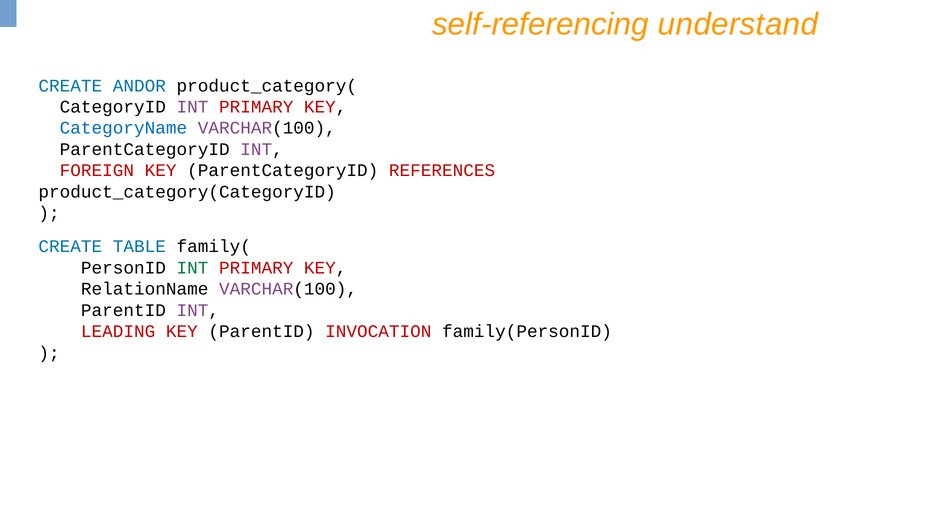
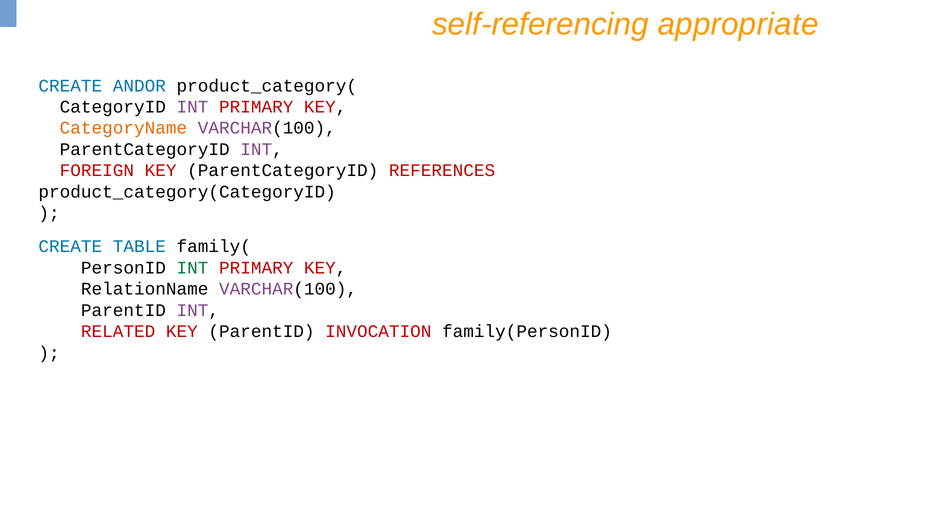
understand: understand -> appropriate
CategoryName colour: blue -> orange
LEADING: LEADING -> RELATED
